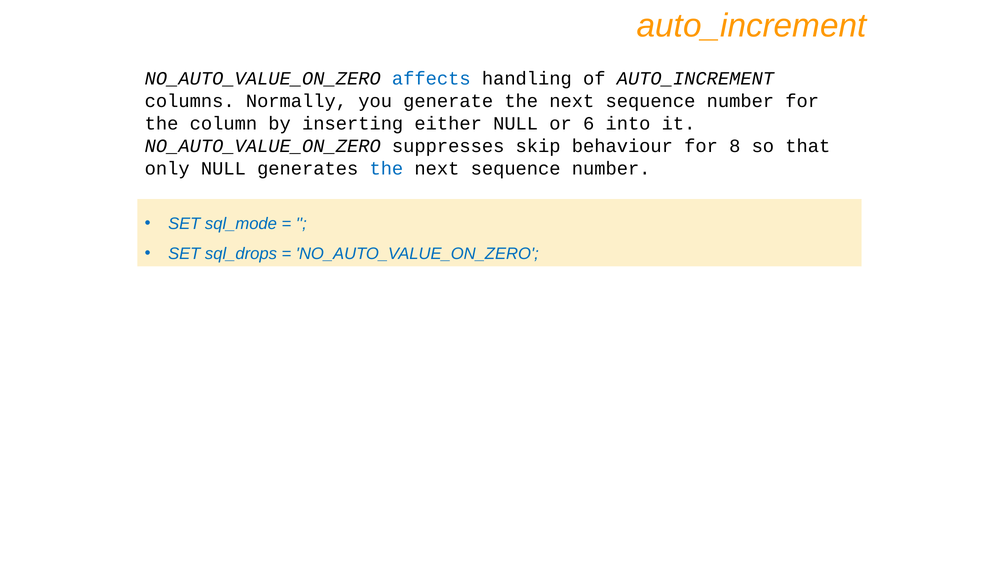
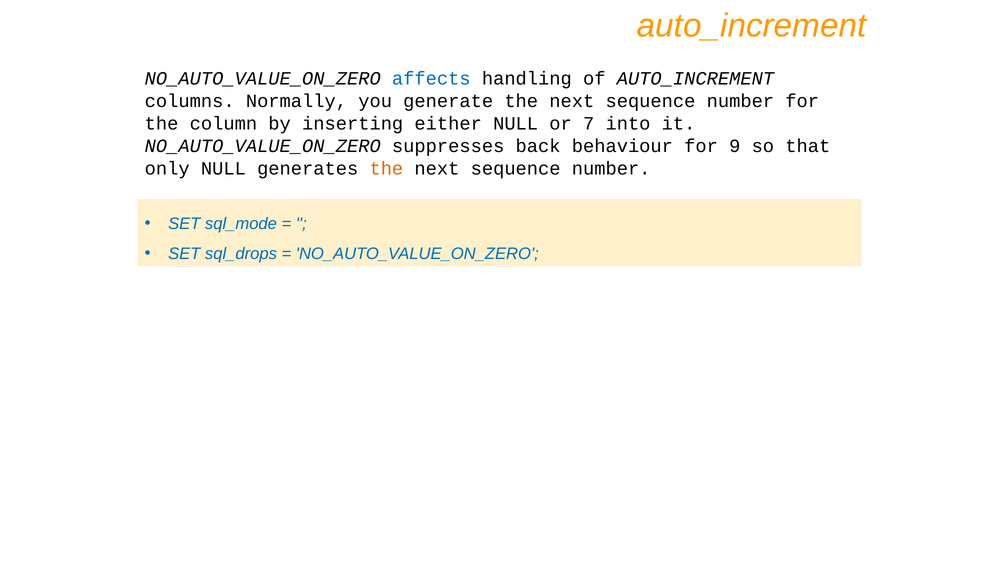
6: 6 -> 7
skip: skip -> back
8: 8 -> 9
the at (386, 169) colour: blue -> orange
